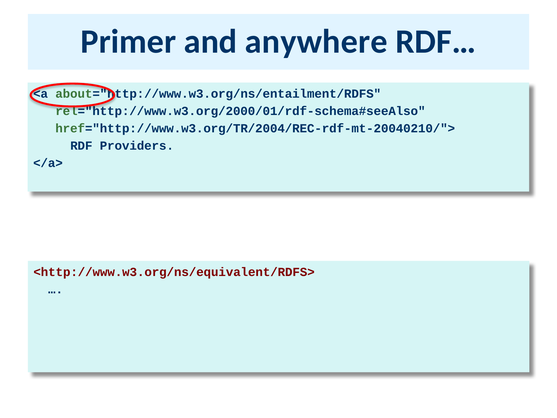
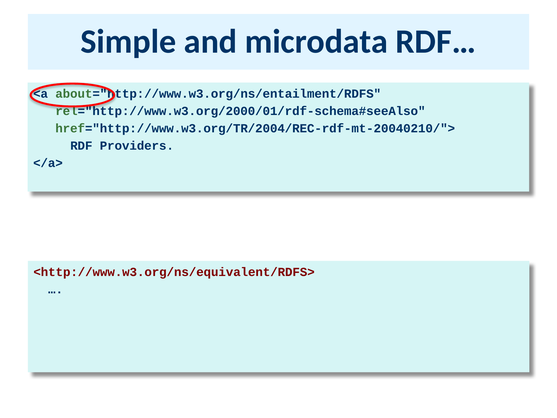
Primer: Primer -> Simple
anywhere: anywhere -> microdata
